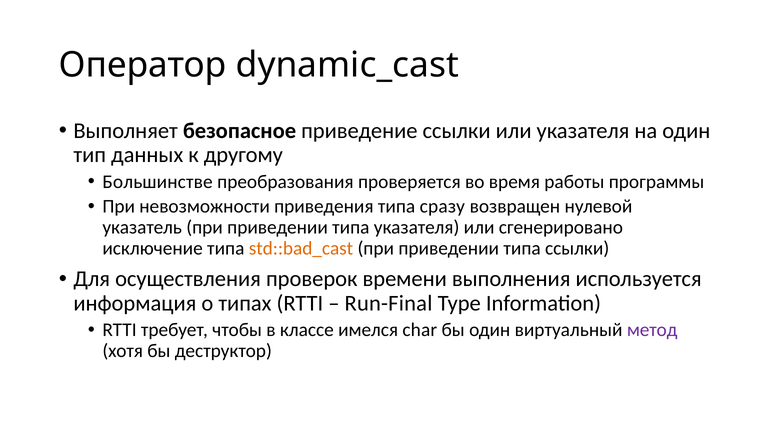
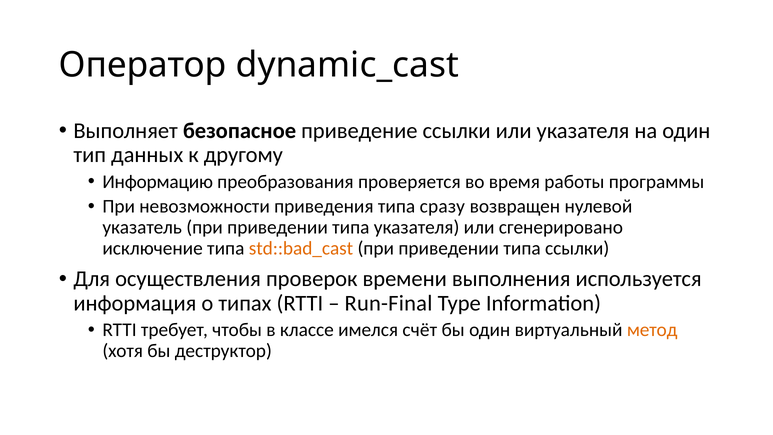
Большинстве: Большинстве -> Информацию
char: char -> счёт
метод colour: purple -> orange
